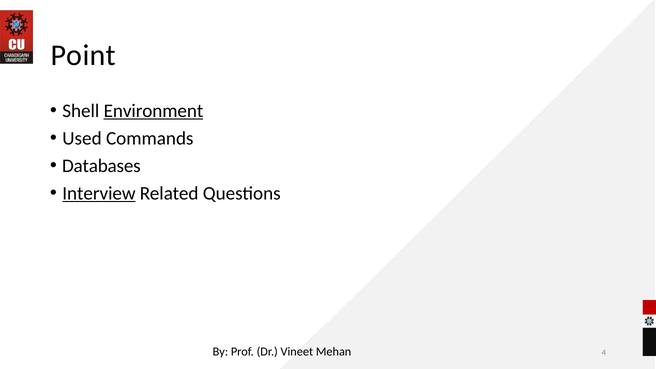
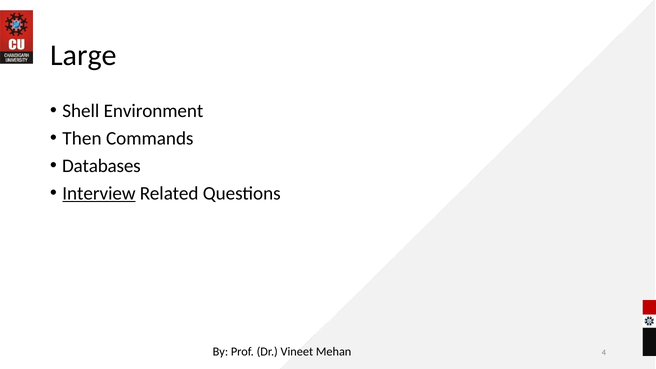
Point: Point -> Large
Environment underline: present -> none
Used: Used -> Then
